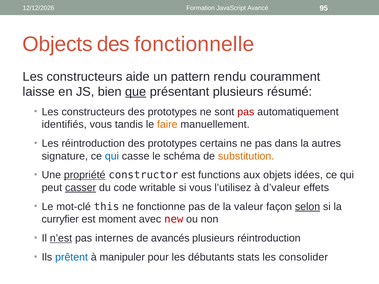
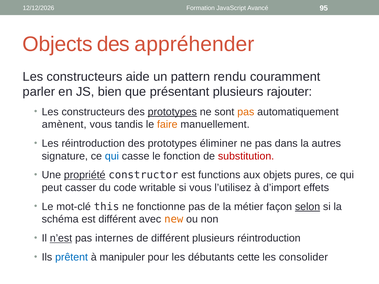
fonctionnelle: fonctionnelle -> appréhender
laisse: laisse -> parler
que underline: present -> none
résumé: résumé -> rajouter
prototypes at (172, 112) underline: none -> present
pas at (246, 112) colour: red -> orange
identifiés: identifiés -> amènent
certains: certains -> éliminer
schéma: schéma -> fonction
substitution colour: orange -> red
idées: idées -> pures
casser underline: present -> none
d’valeur: d’valeur -> d’import
valeur: valeur -> métier
curryfier: curryfier -> schéma
est moment: moment -> différent
new colour: red -> orange
de avancés: avancés -> différent
stats: stats -> cette
